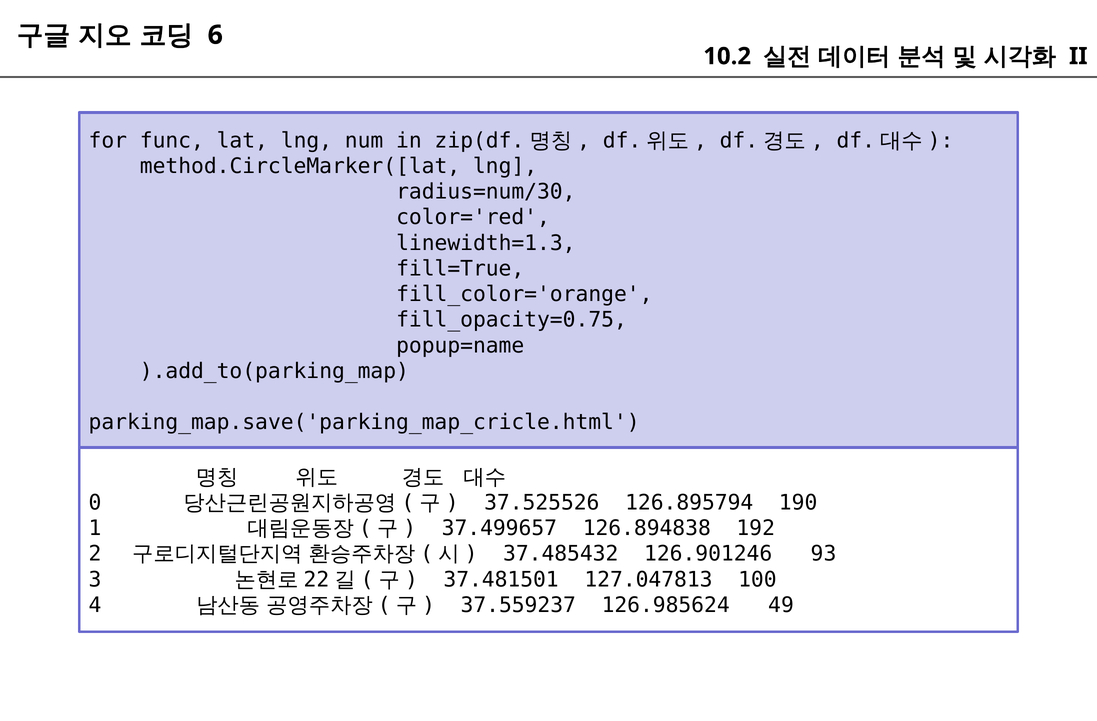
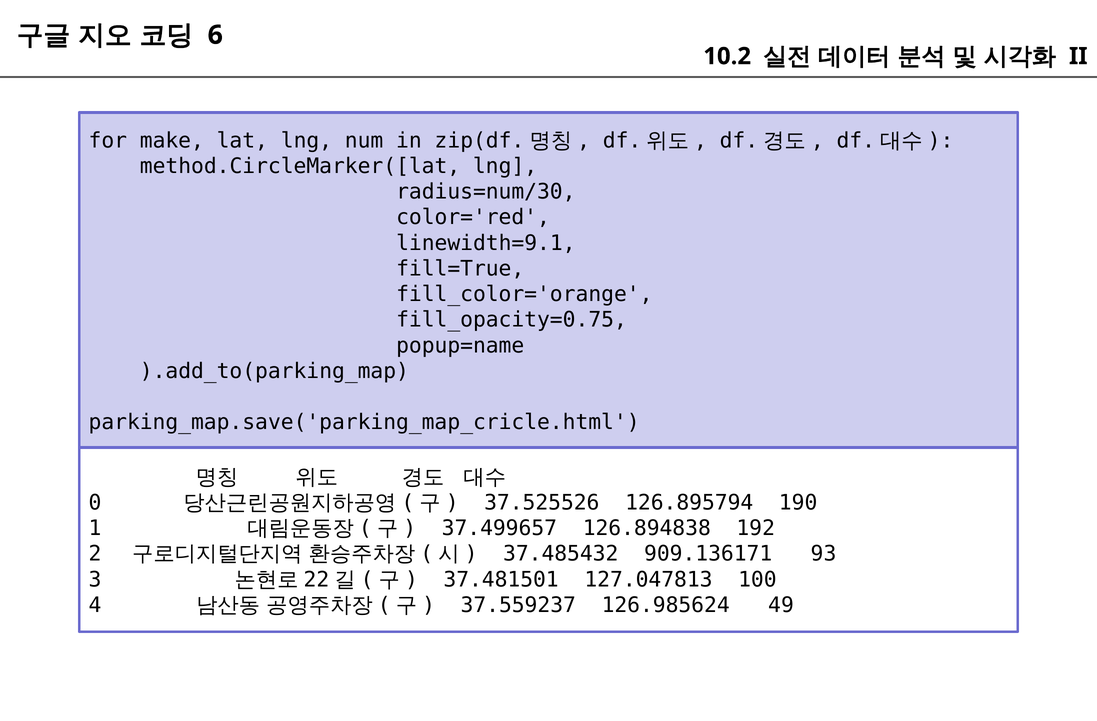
func: func -> make
linewidth=1.3: linewidth=1.3 -> linewidth=9.1
126.901246: 126.901246 -> 909.136171
